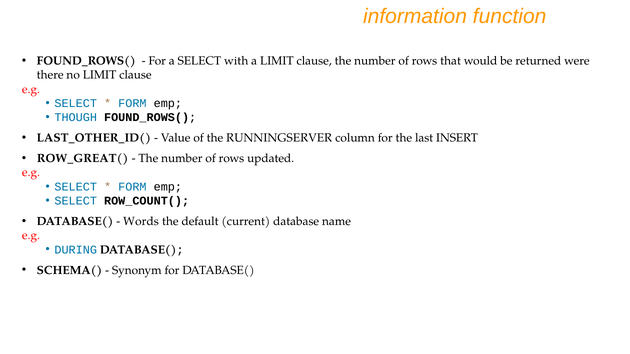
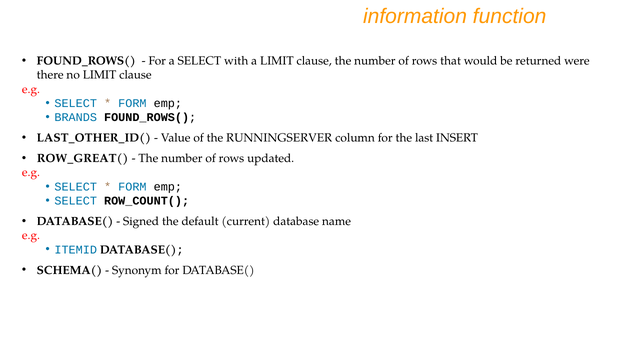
THOUGH: THOUGH -> BRANDS
Words: Words -> Signed
DURING: DURING -> ITEMID
